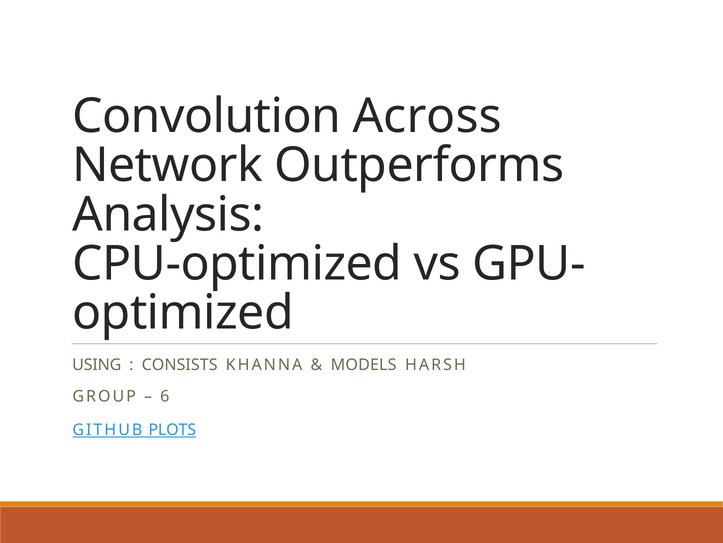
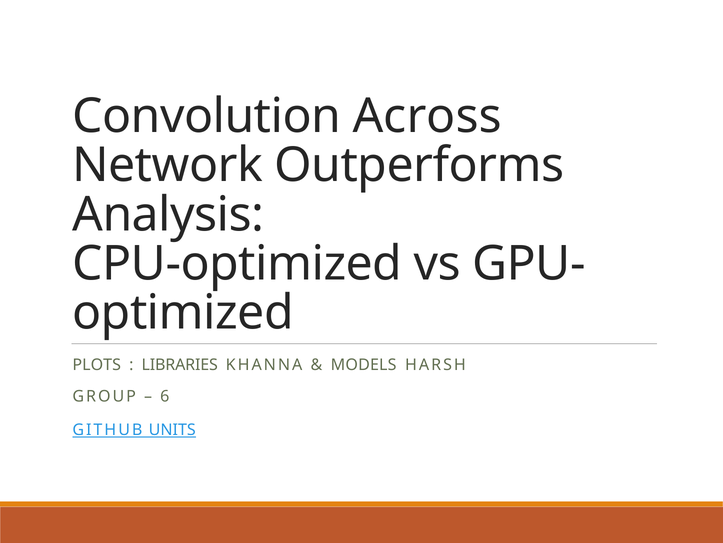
USING: USING -> PLOTS
CONSISTS: CONSISTS -> LIBRARIES
PLOTS: PLOTS -> UNITS
